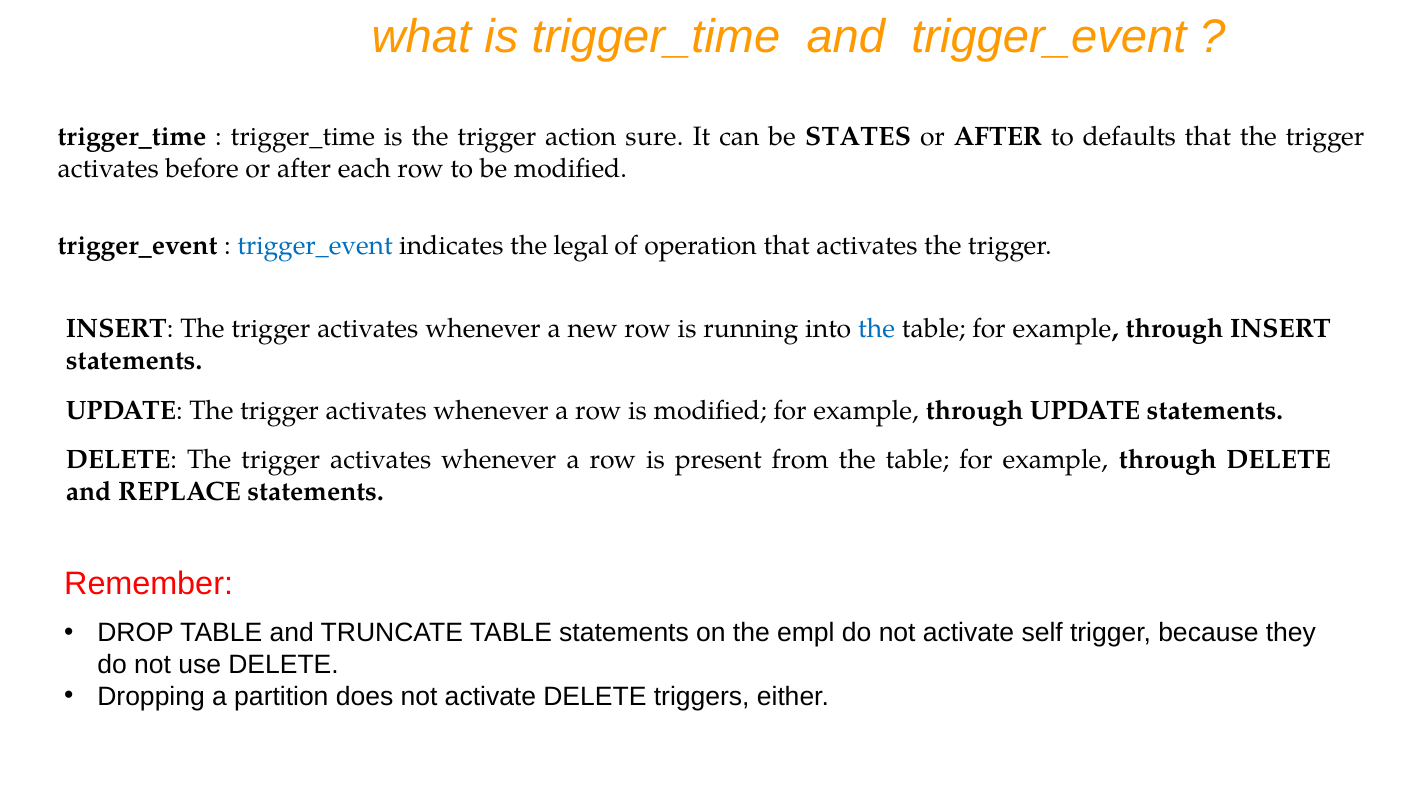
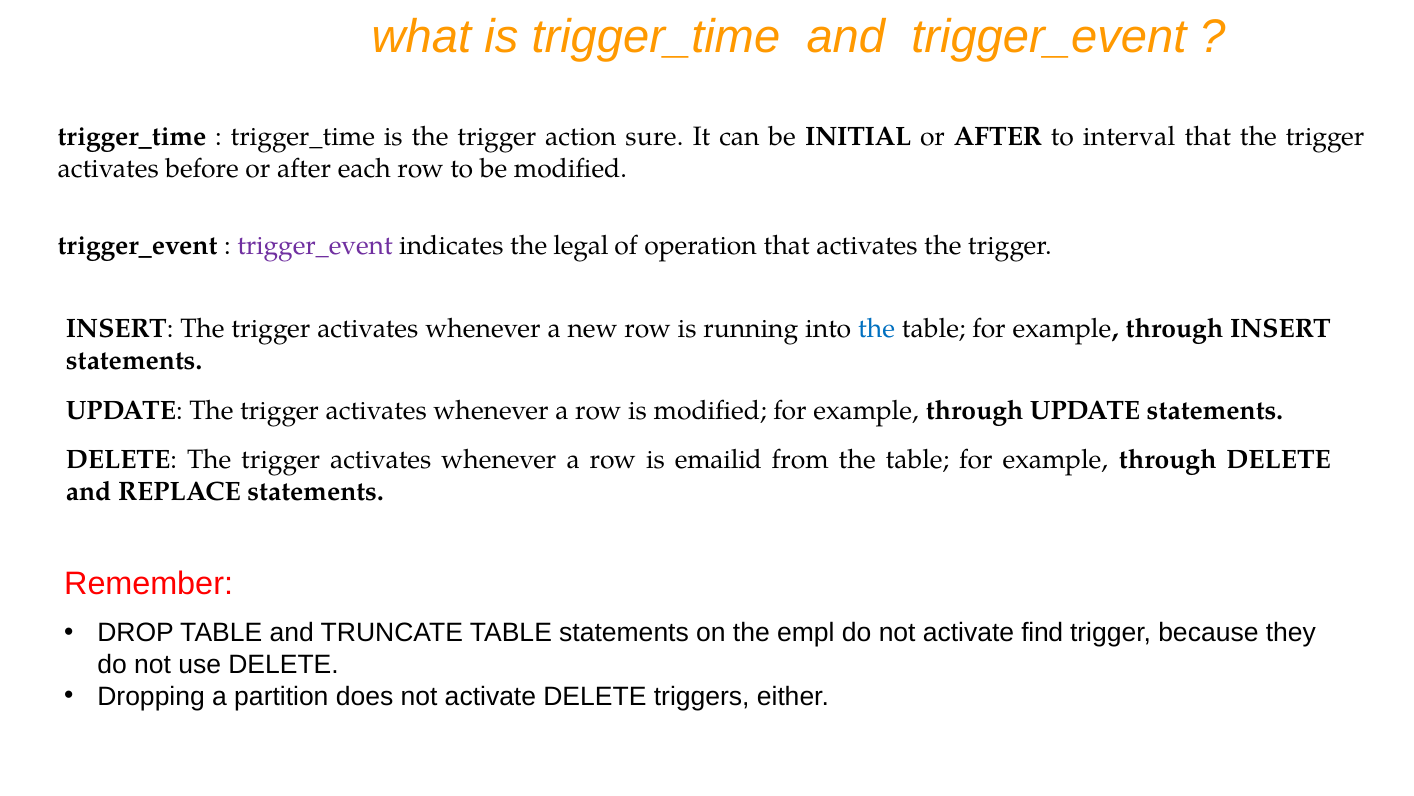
STATES: STATES -> INITIAL
defaults: defaults -> interval
trigger_event at (315, 245) colour: blue -> purple
present: present -> emailid
self: self -> find
